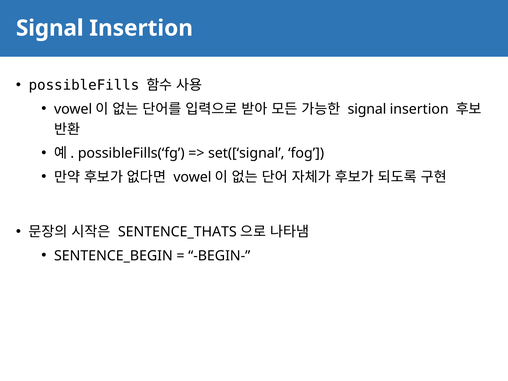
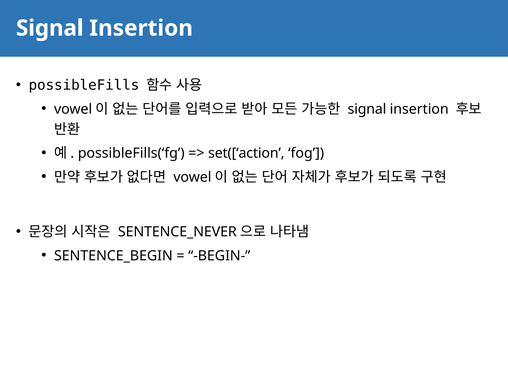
set([‘signal: set([‘signal -> set([‘action
SENTENCE_THATS: SENTENCE_THATS -> SENTENCE_NEVER
